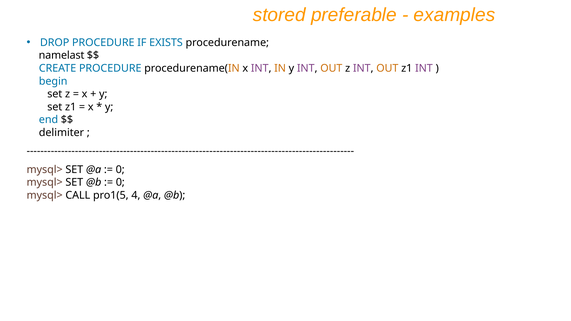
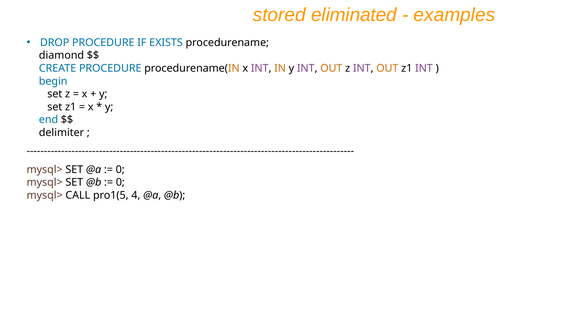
preferable: preferable -> eliminated
namelast: namelast -> diamond
